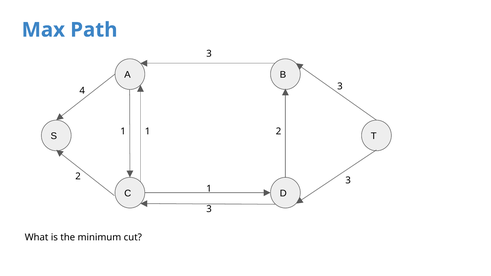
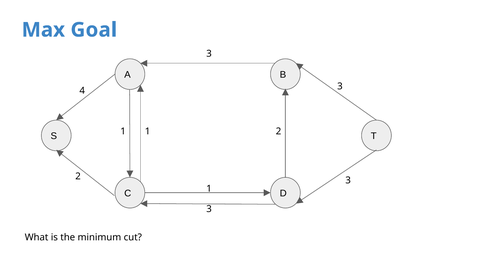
Path: Path -> Goal
